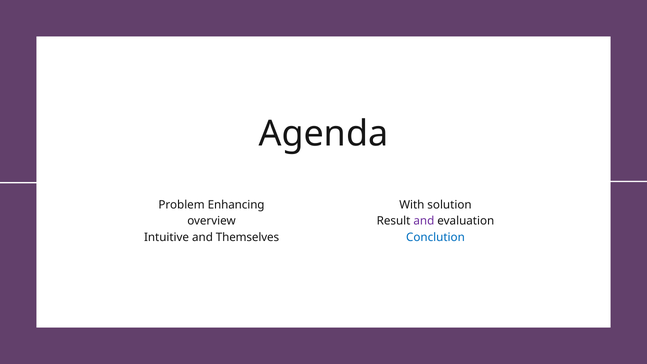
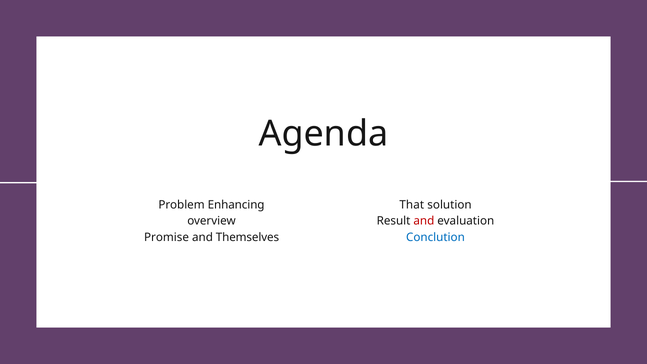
With: With -> That
and at (424, 221) colour: purple -> red
Intuitive: Intuitive -> Promise
